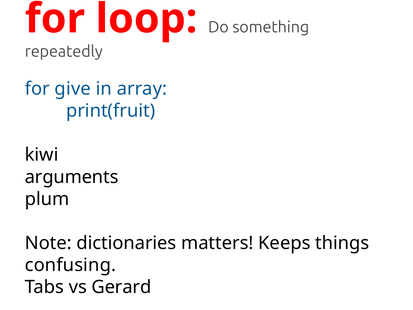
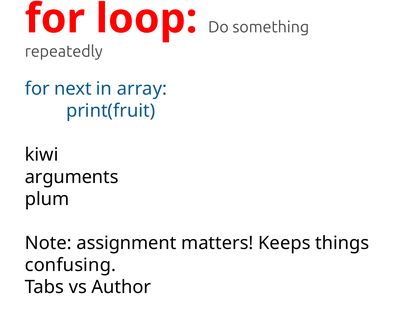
give: give -> next
dictionaries: dictionaries -> assignment
Gerard: Gerard -> Author
